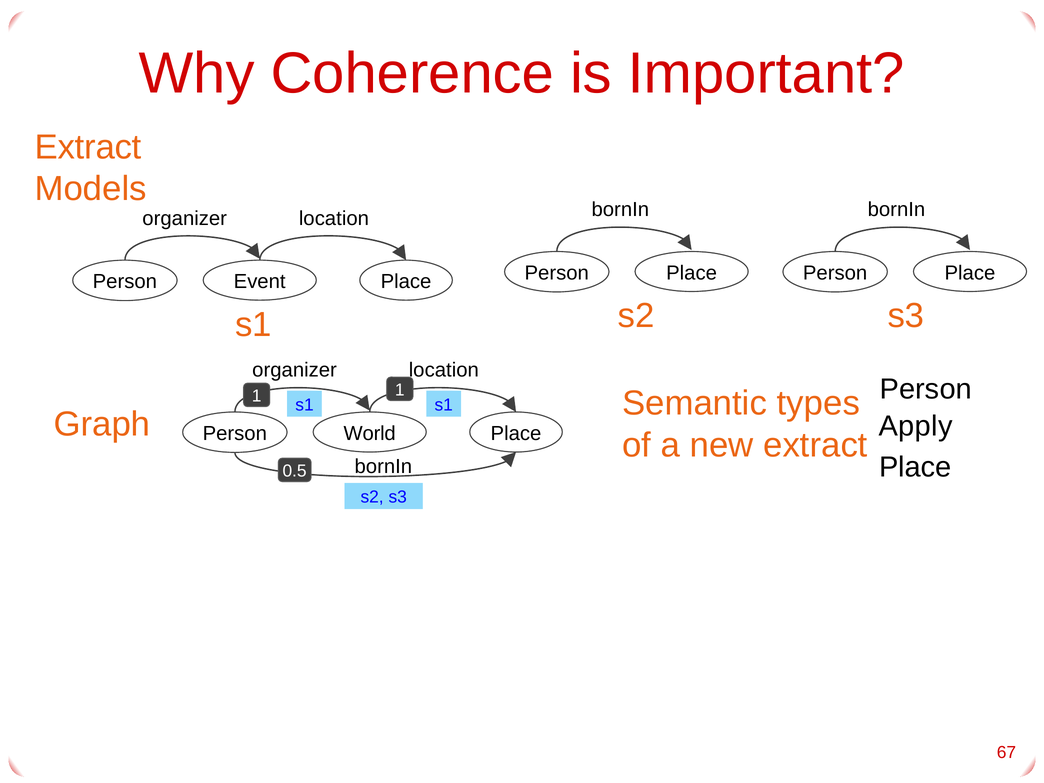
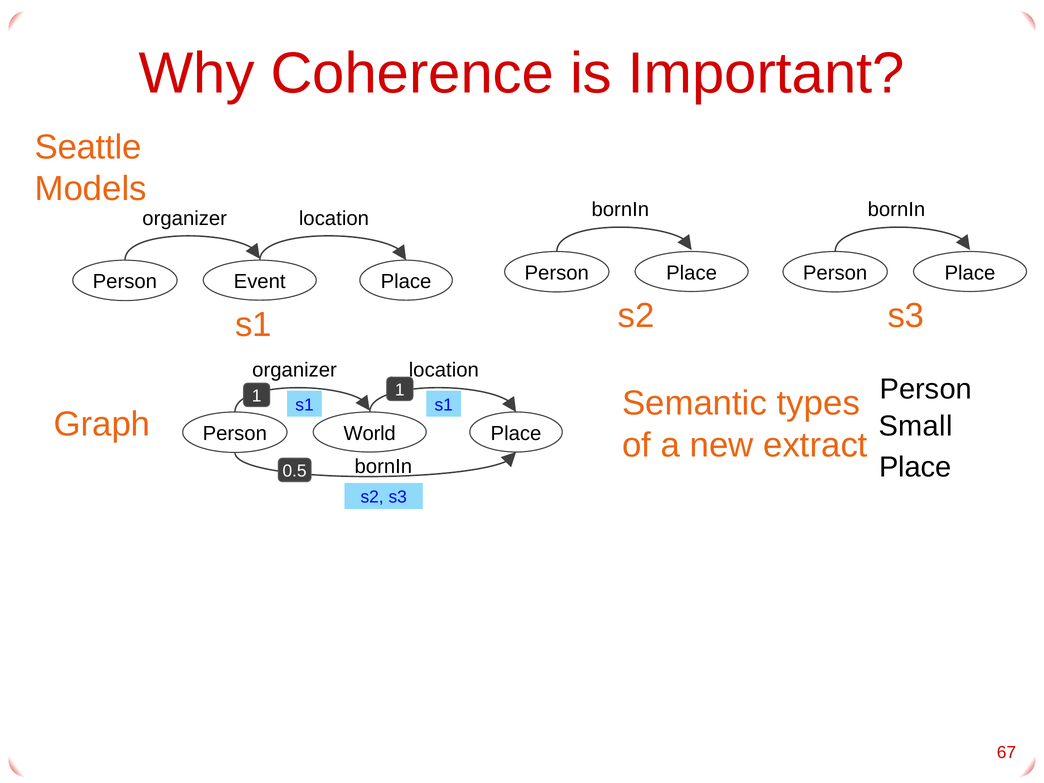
Extract at (88, 147): Extract -> Seattle
Apply: Apply -> Small
